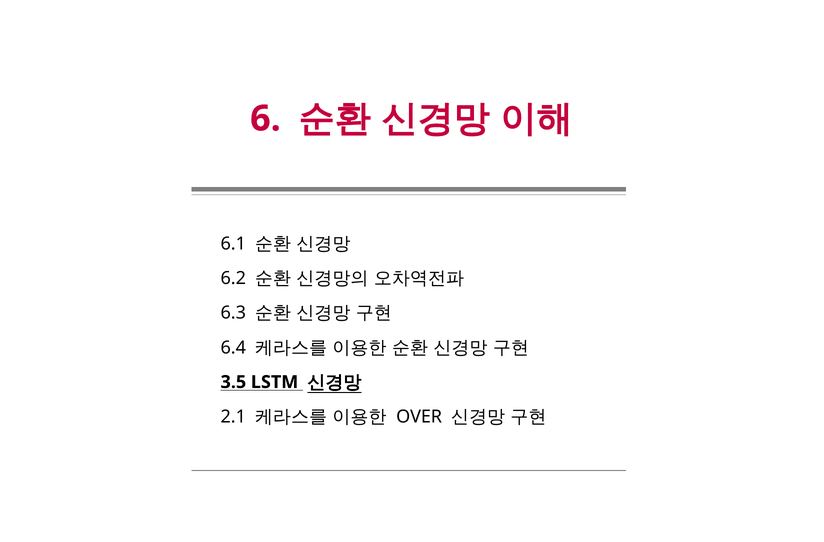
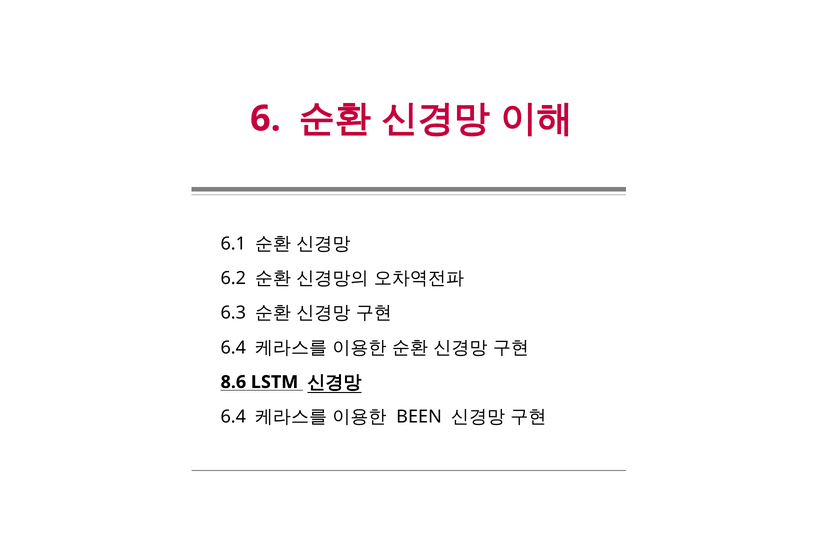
3.5: 3.5 -> 8.6
2.1 at (233, 416): 2.1 -> 6.4
OVER: OVER -> BEEN
